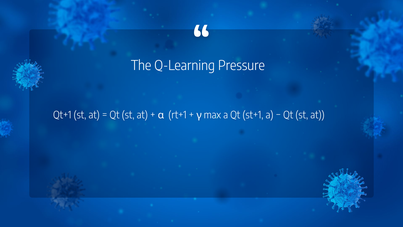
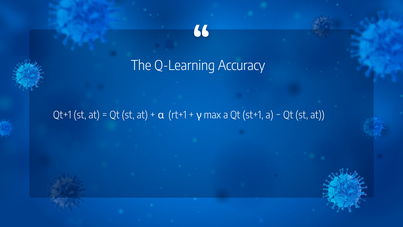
Pressure: Pressure -> Accuracy
